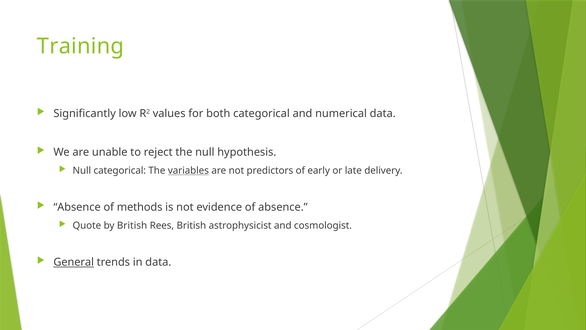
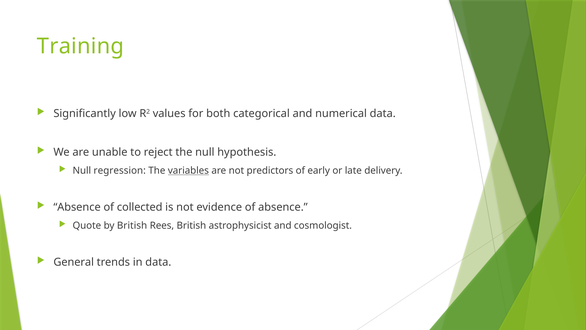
Null categorical: categorical -> regression
methods: methods -> collected
General underline: present -> none
